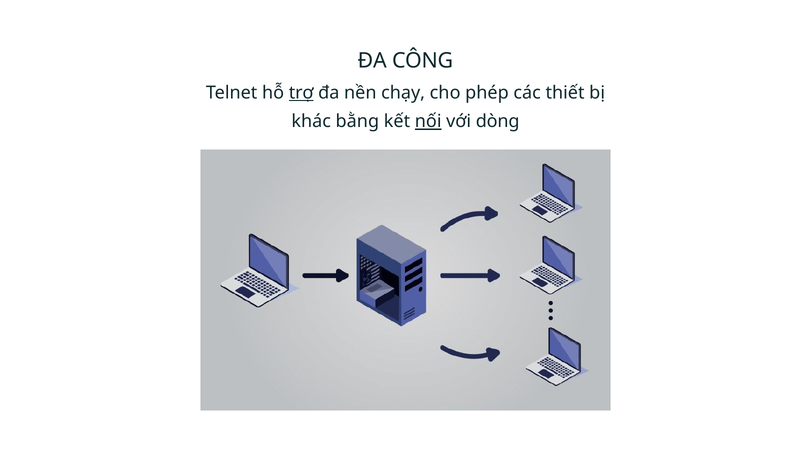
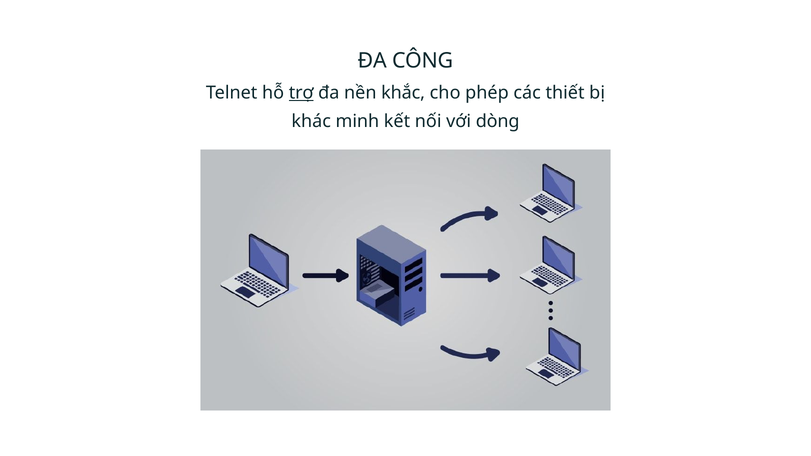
chạy: chạy -> khắc
bằng: bằng -> minh
nối underline: present -> none
